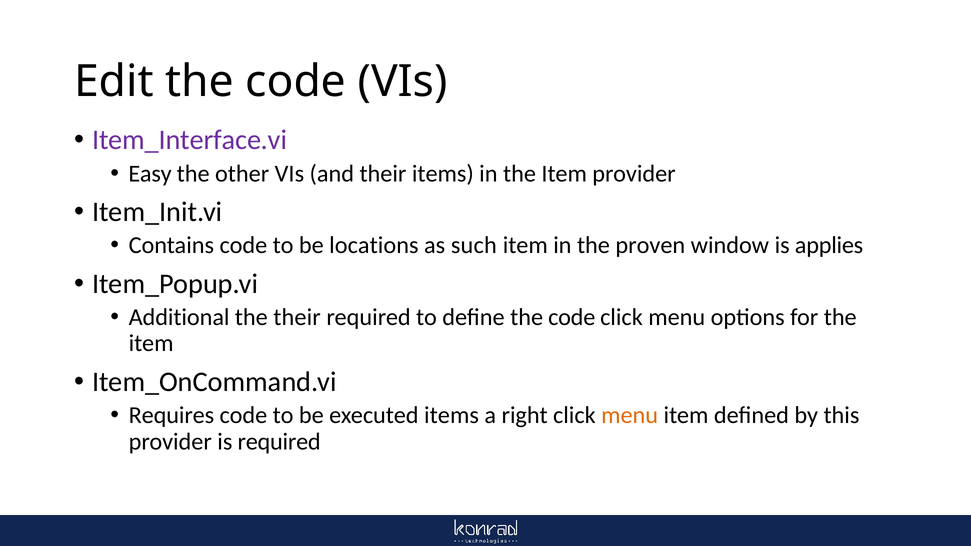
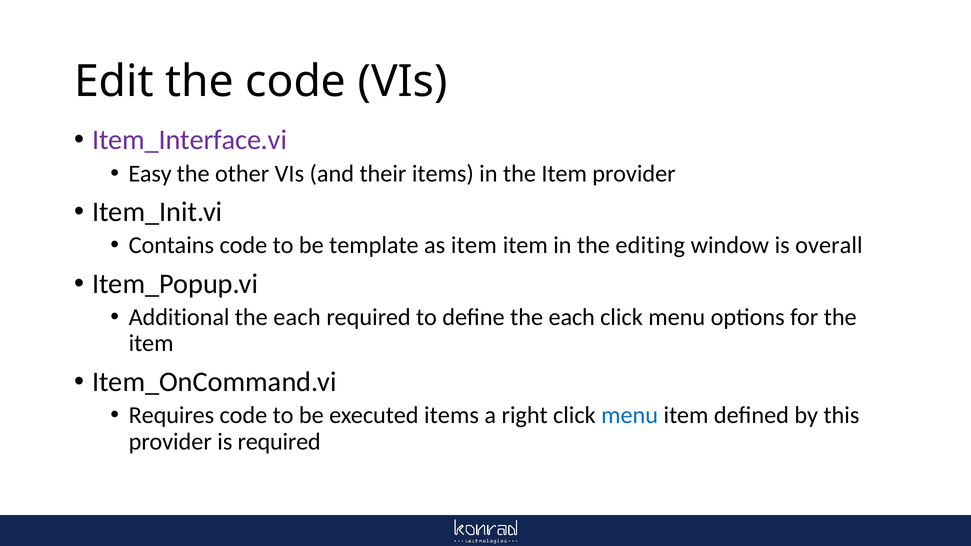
locations: locations -> template
as such: such -> item
proven: proven -> editing
applies: applies -> overall
their at (297, 317): their -> each
define the code: code -> each
menu at (630, 415) colour: orange -> blue
